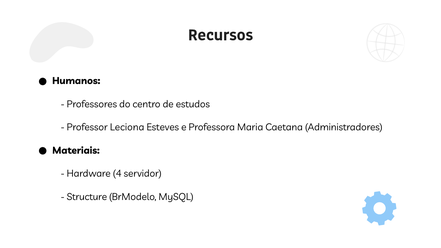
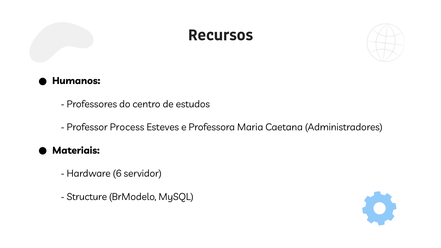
Leciona: Leciona -> Process
4: 4 -> 6
